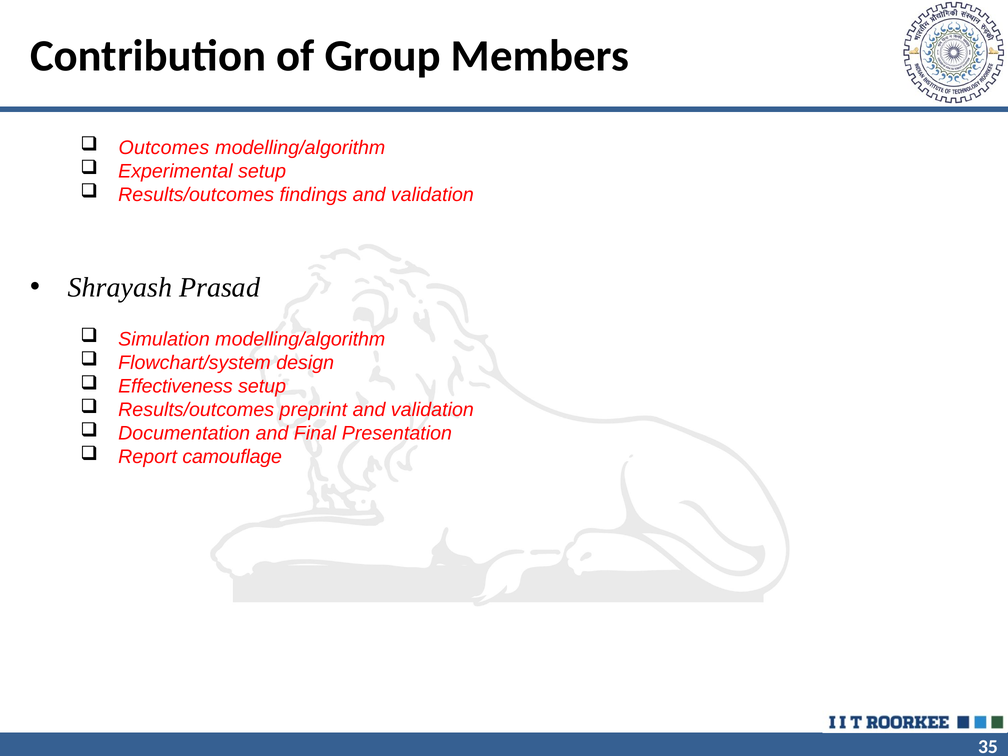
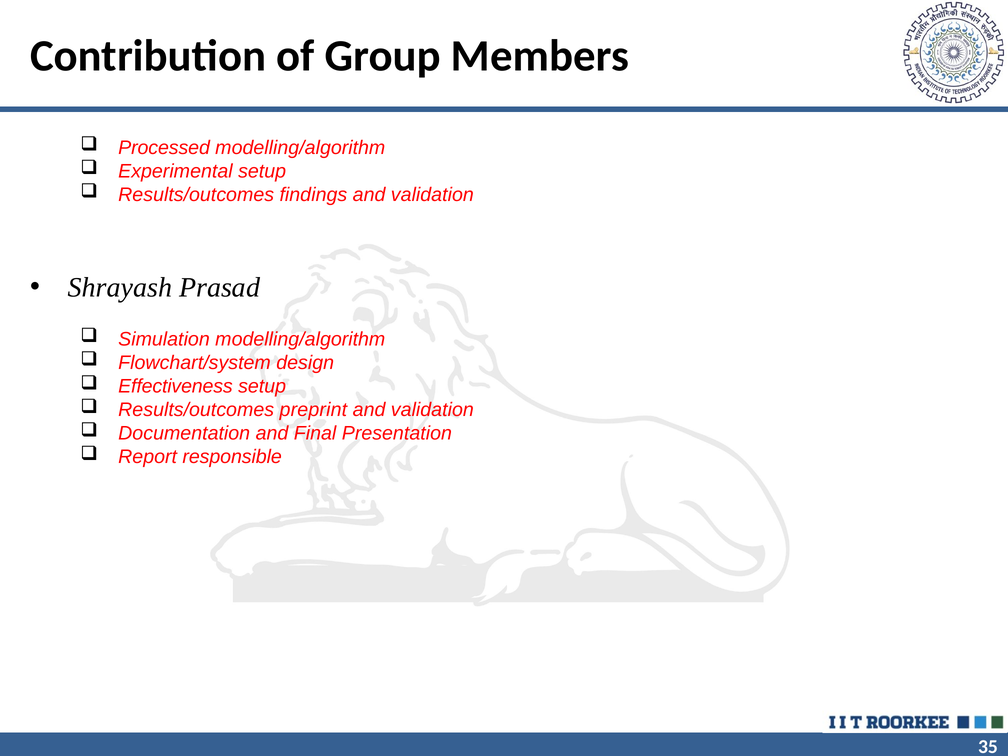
Outcomes: Outcomes -> Processed
camouflage: camouflage -> responsible
